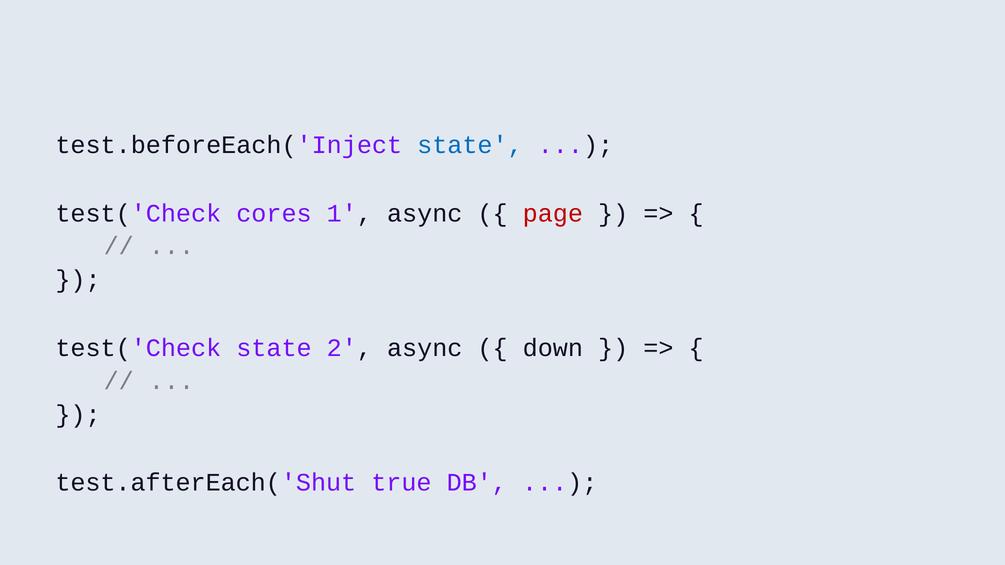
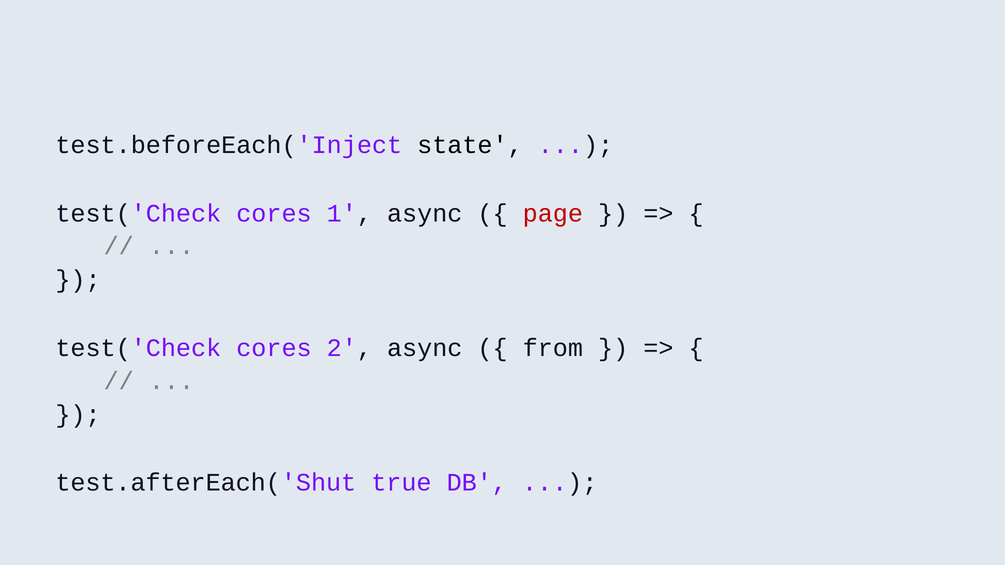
state at (470, 145) colour: blue -> black
state at (274, 348): state -> cores
down: down -> from
